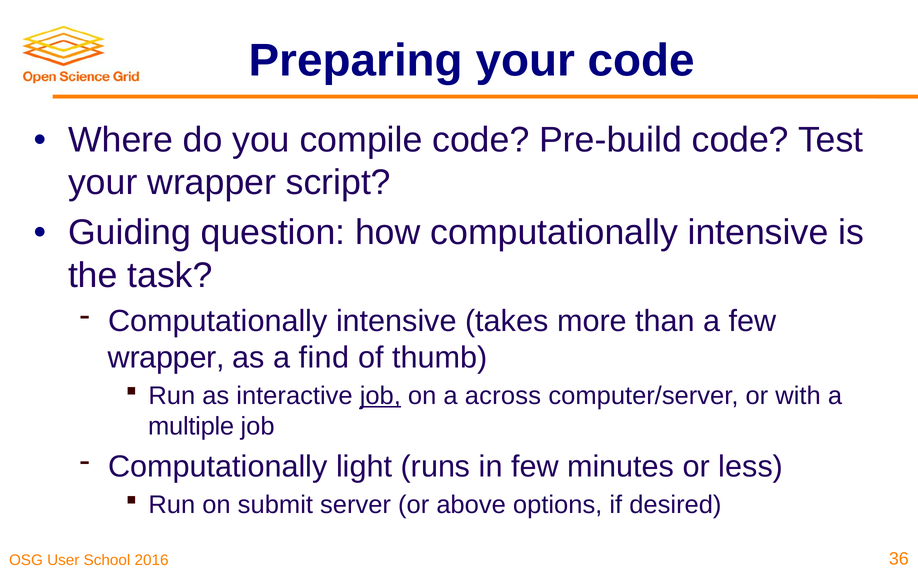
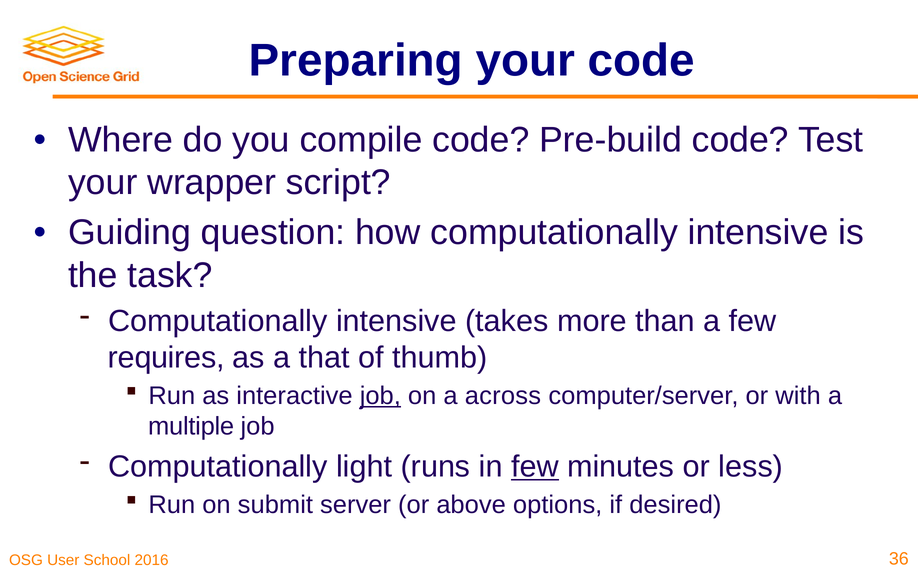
wrapper at (166, 358): wrapper -> requires
find: find -> that
few at (535, 467) underline: none -> present
